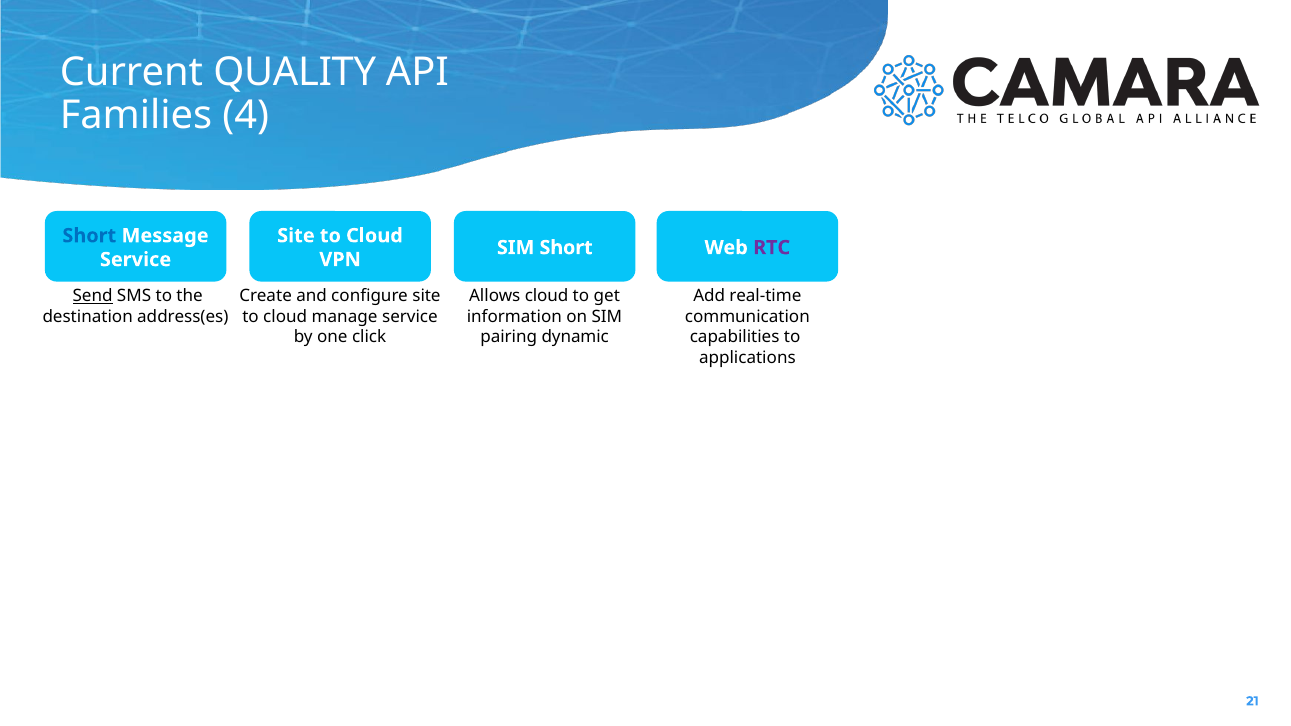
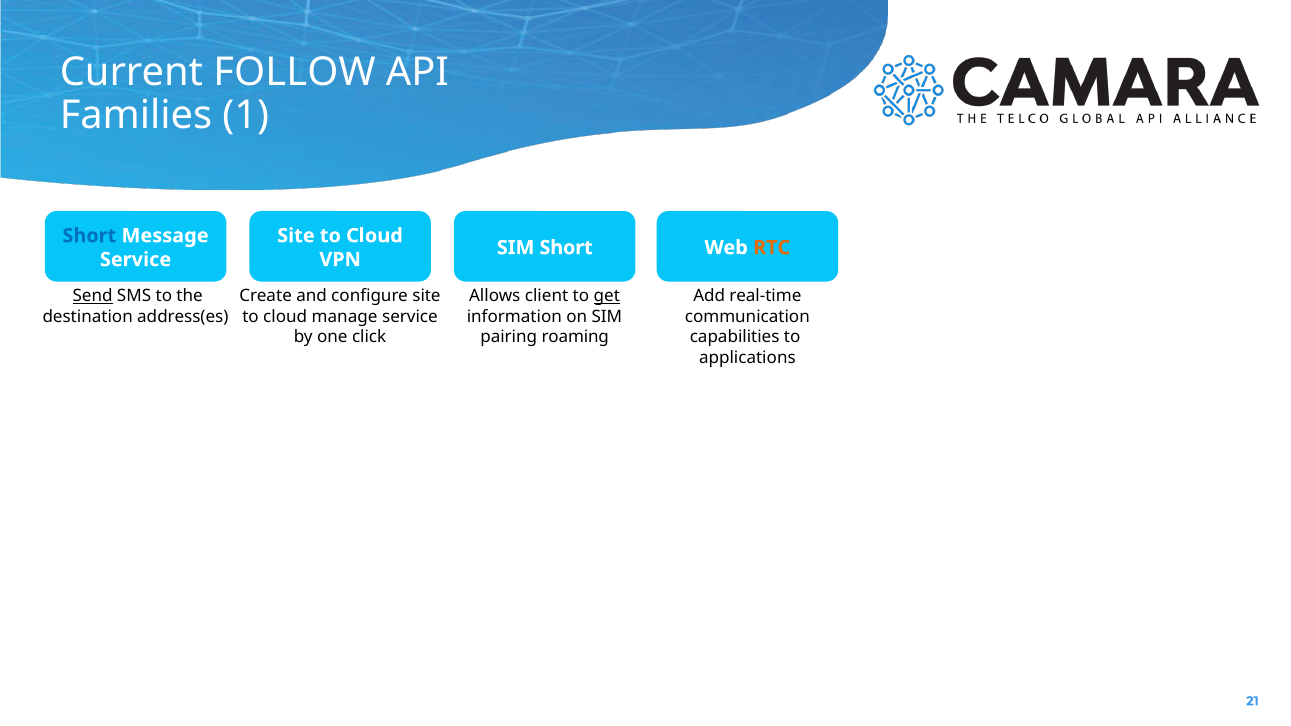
QUALITY: QUALITY -> FOLLOW
4: 4 -> 1
RTC colour: purple -> orange
Allows cloud: cloud -> client
get underline: none -> present
dynamic: dynamic -> roaming
